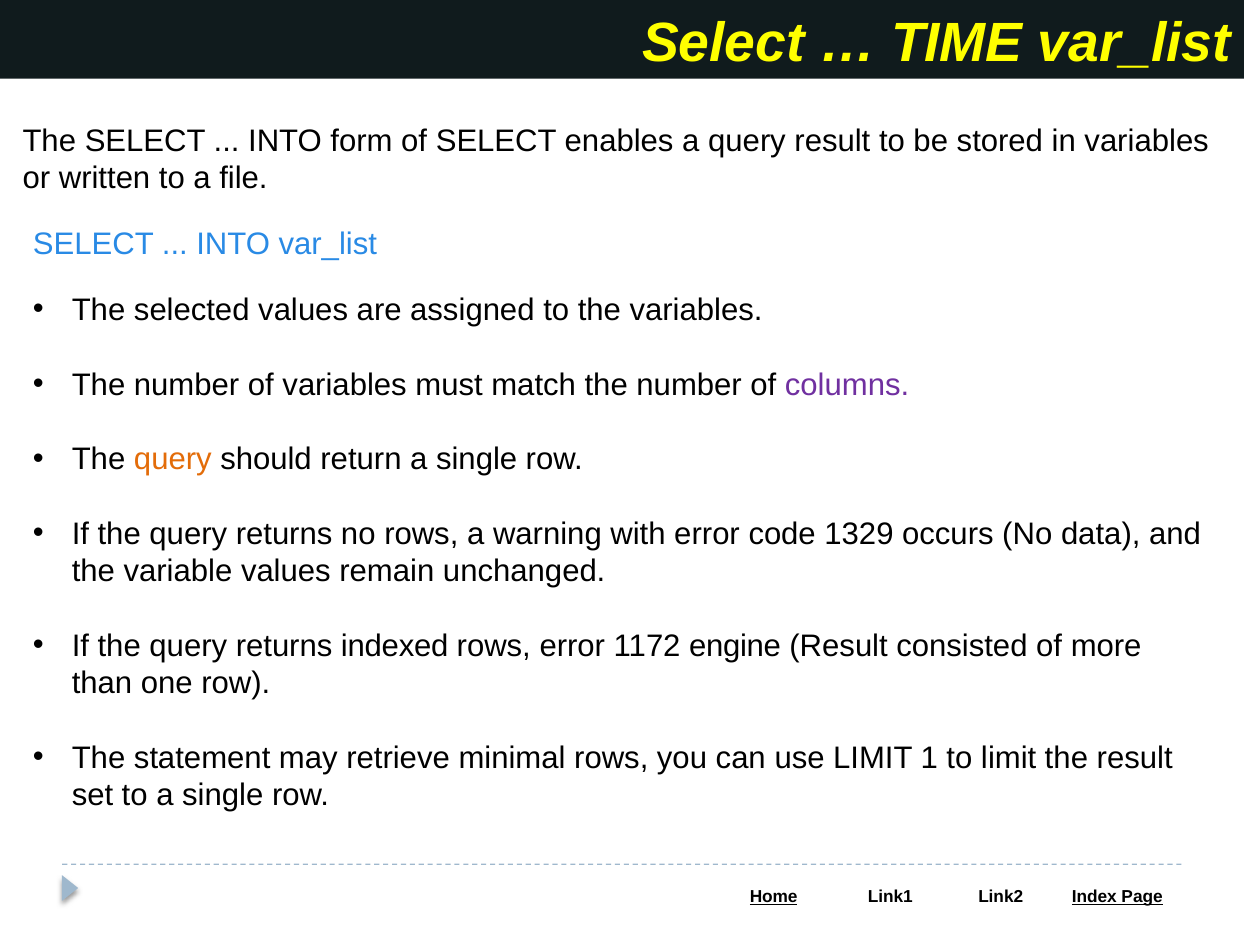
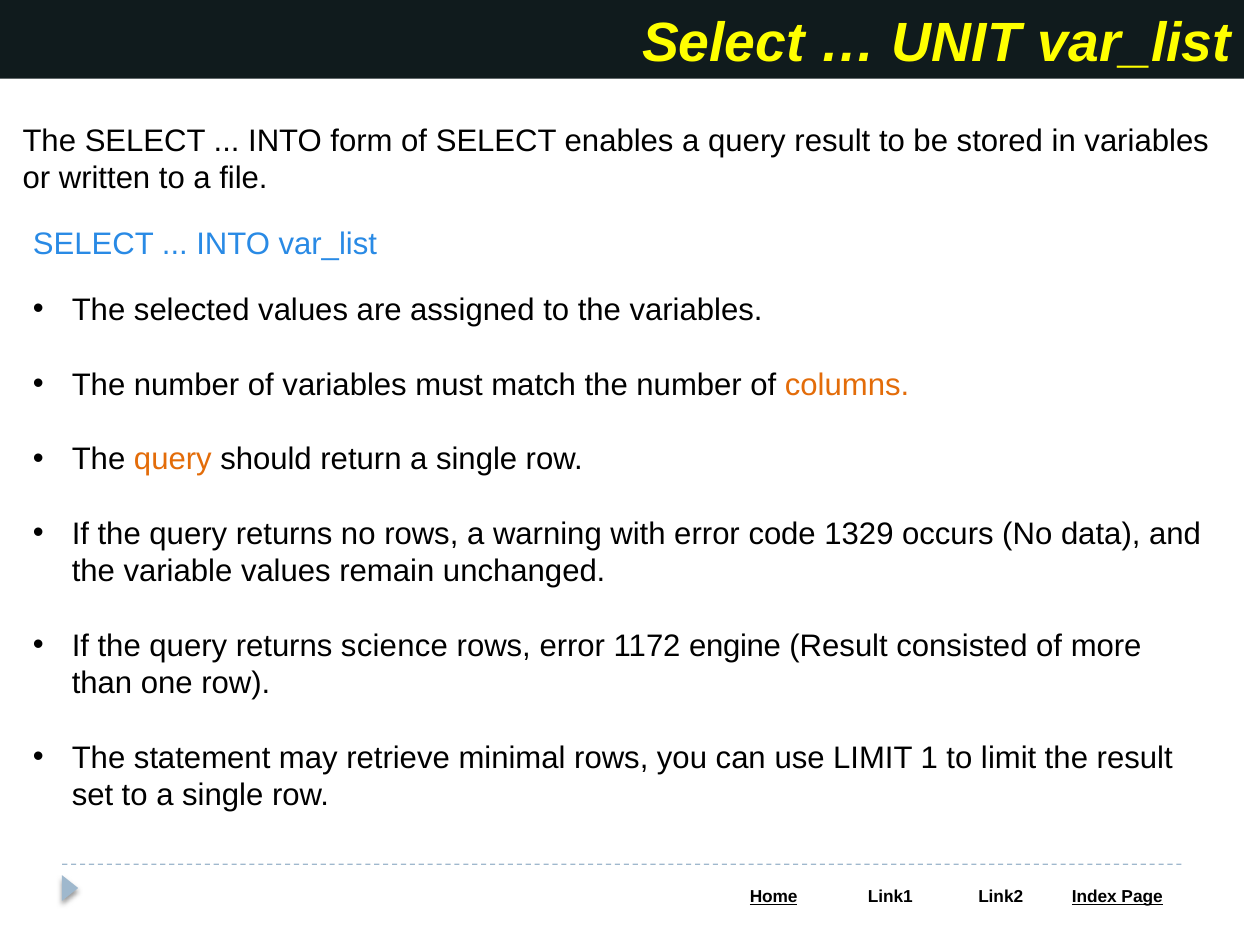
TIME: TIME -> UNIT
columns colour: purple -> orange
indexed: indexed -> science
